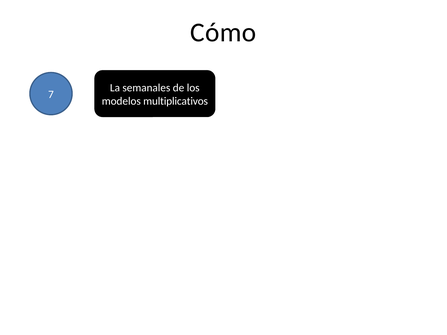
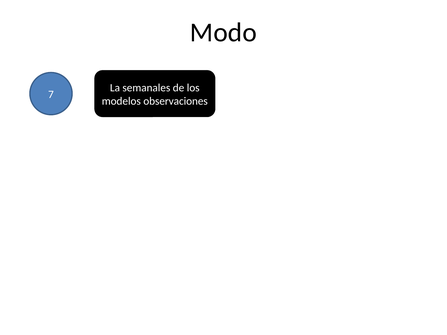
Cómo: Cómo -> Modo
multiplicativos: multiplicativos -> observaciones
